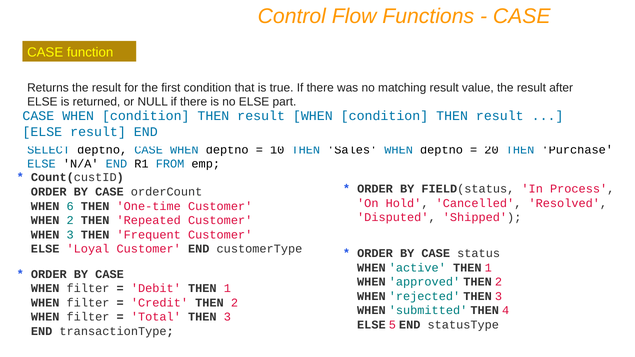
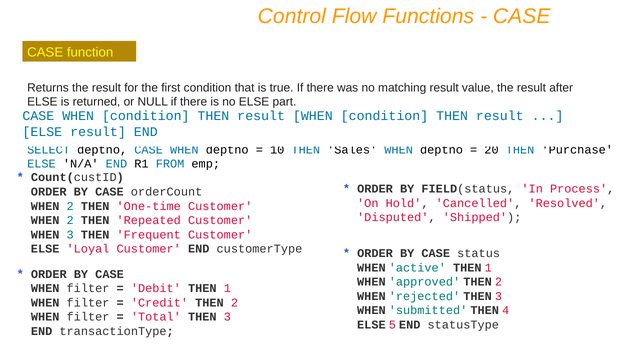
6 at (70, 206): 6 -> 2
